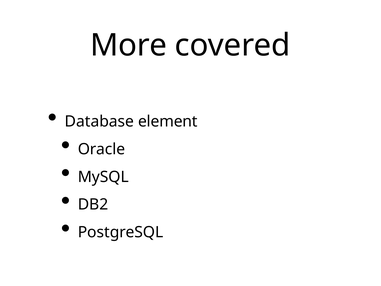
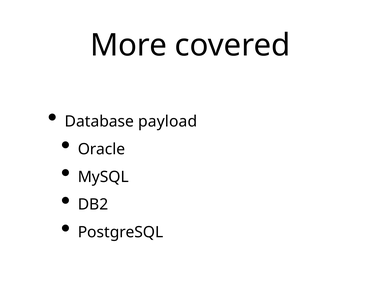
element: element -> payload
